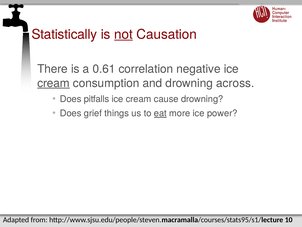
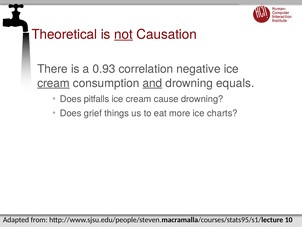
Statistically: Statistically -> Theoretical
0.61: 0.61 -> 0.93
and underline: none -> present
across: across -> equals
eat underline: present -> none
power: power -> charts
